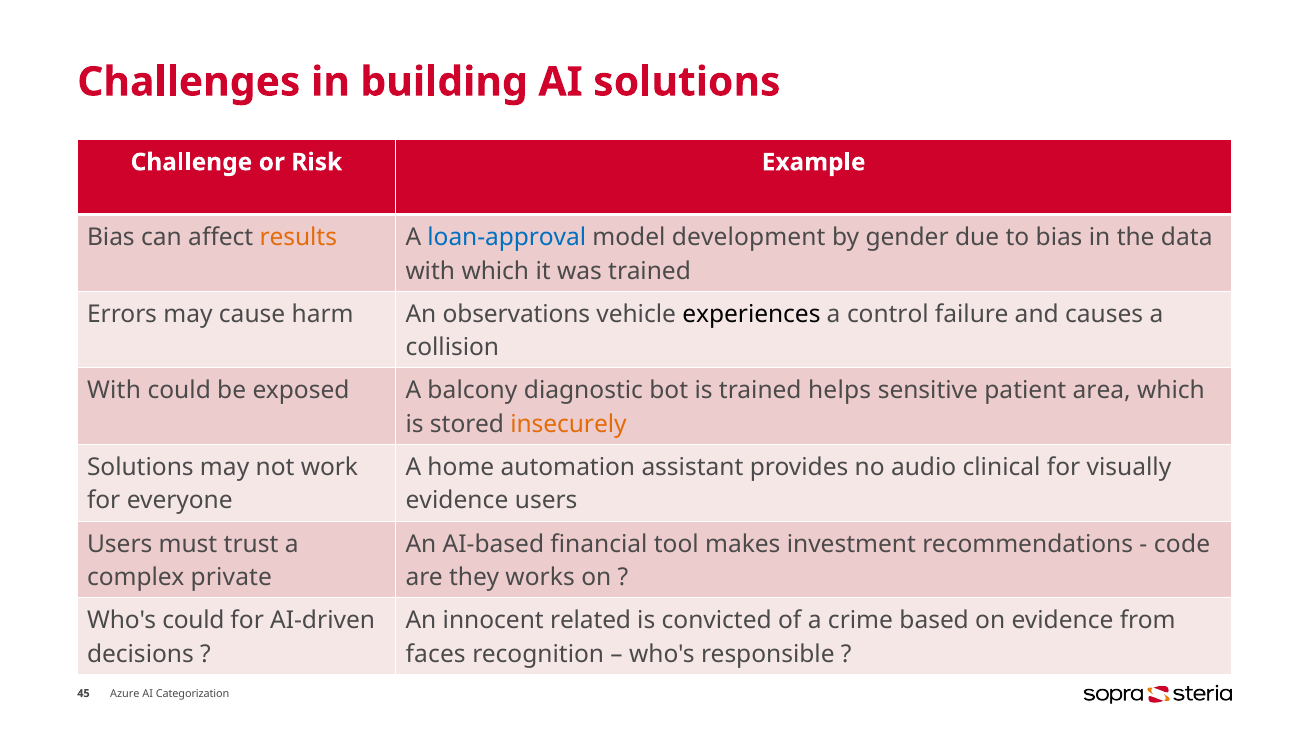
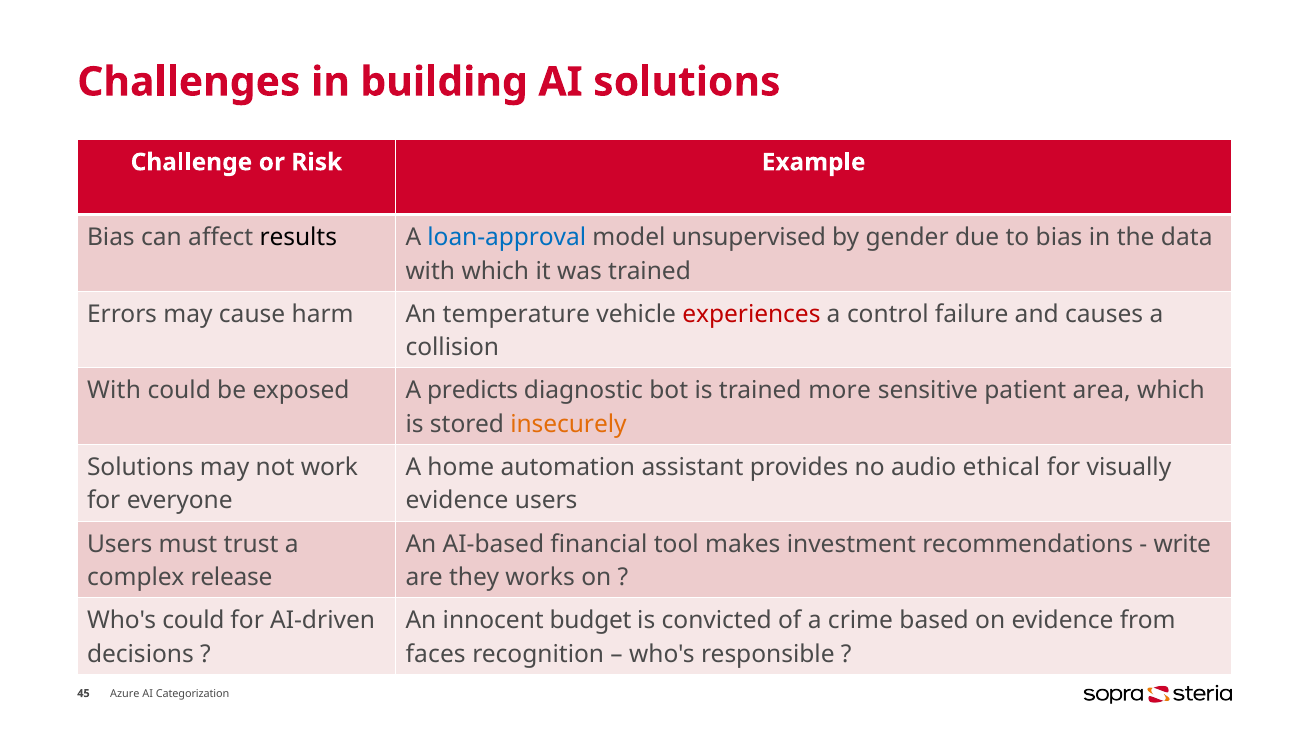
results colour: orange -> black
development: development -> unsupervised
observations: observations -> temperature
experiences colour: black -> red
balcony: balcony -> predicts
helps: helps -> more
clinical: clinical -> ethical
code: code -> write
private: private -> release
related: related -> budget
